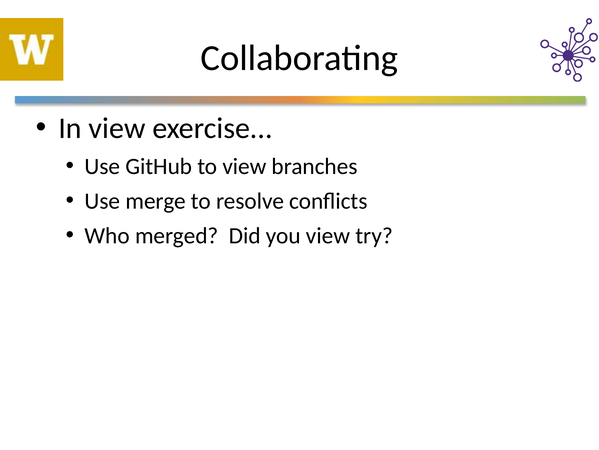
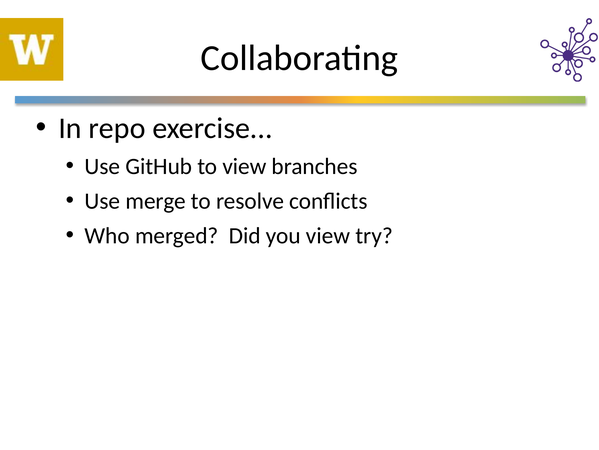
In view: view -> repo
